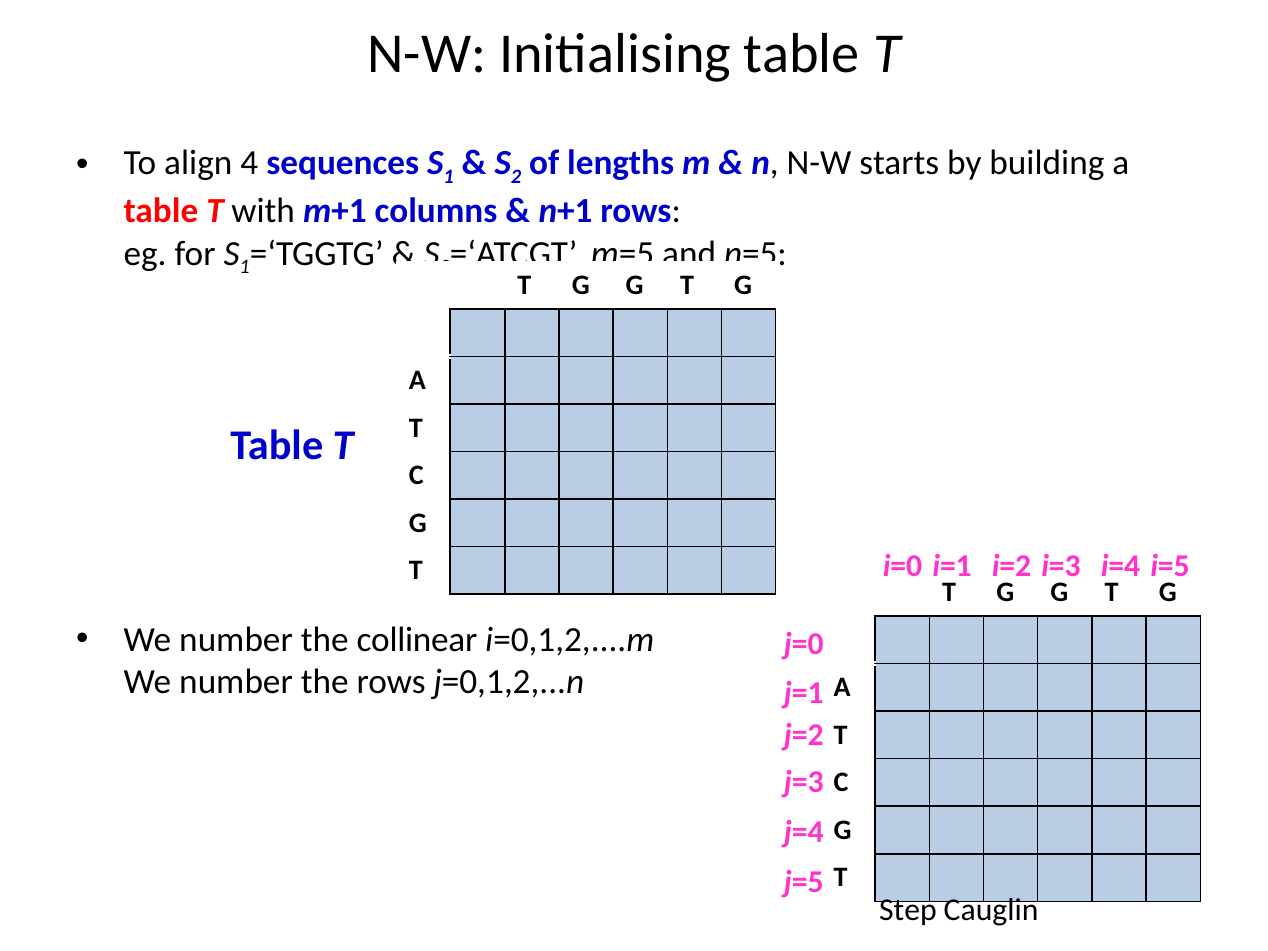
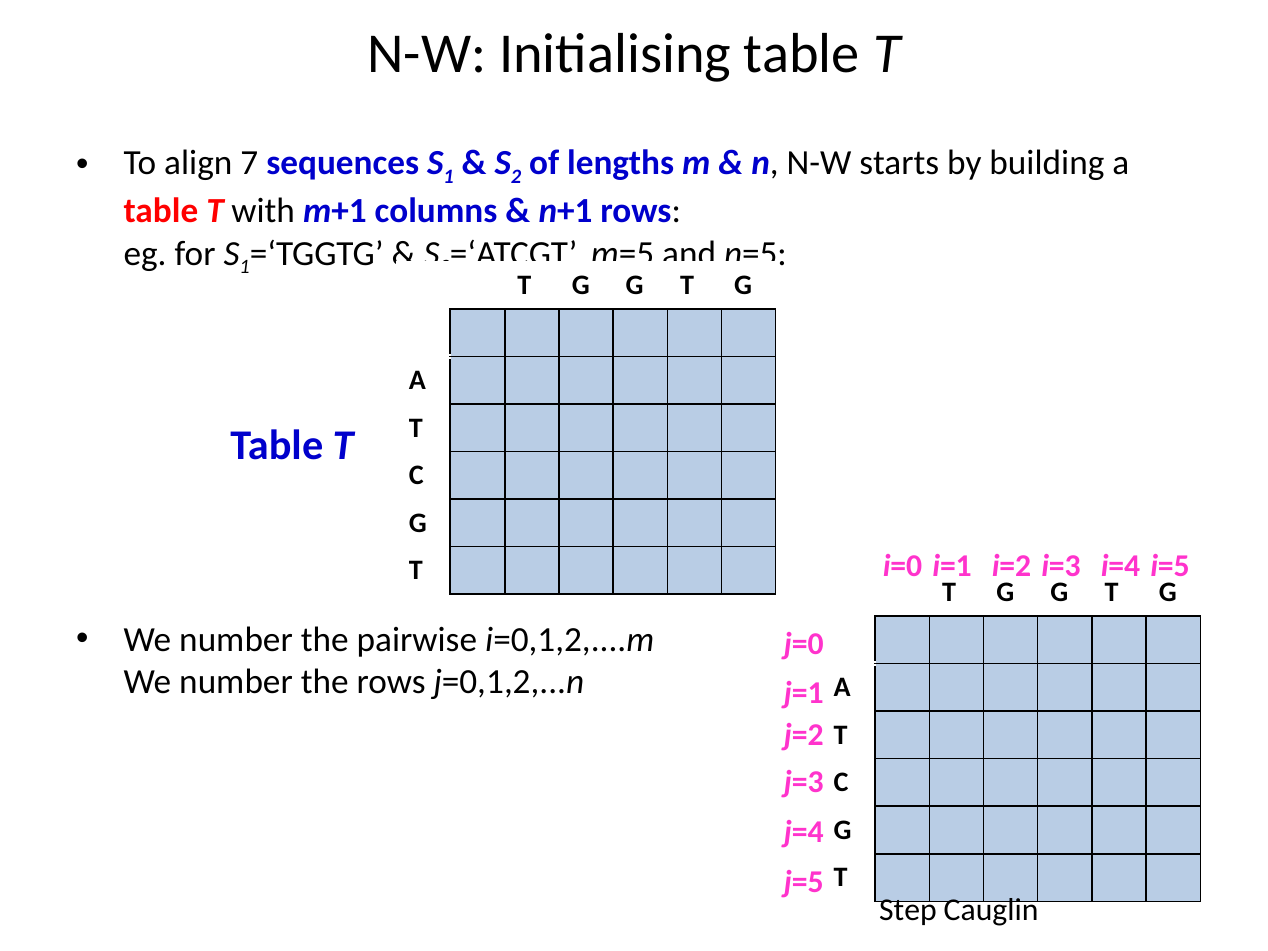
4: 4 -> 7
collinear: collinear -> pairwise
